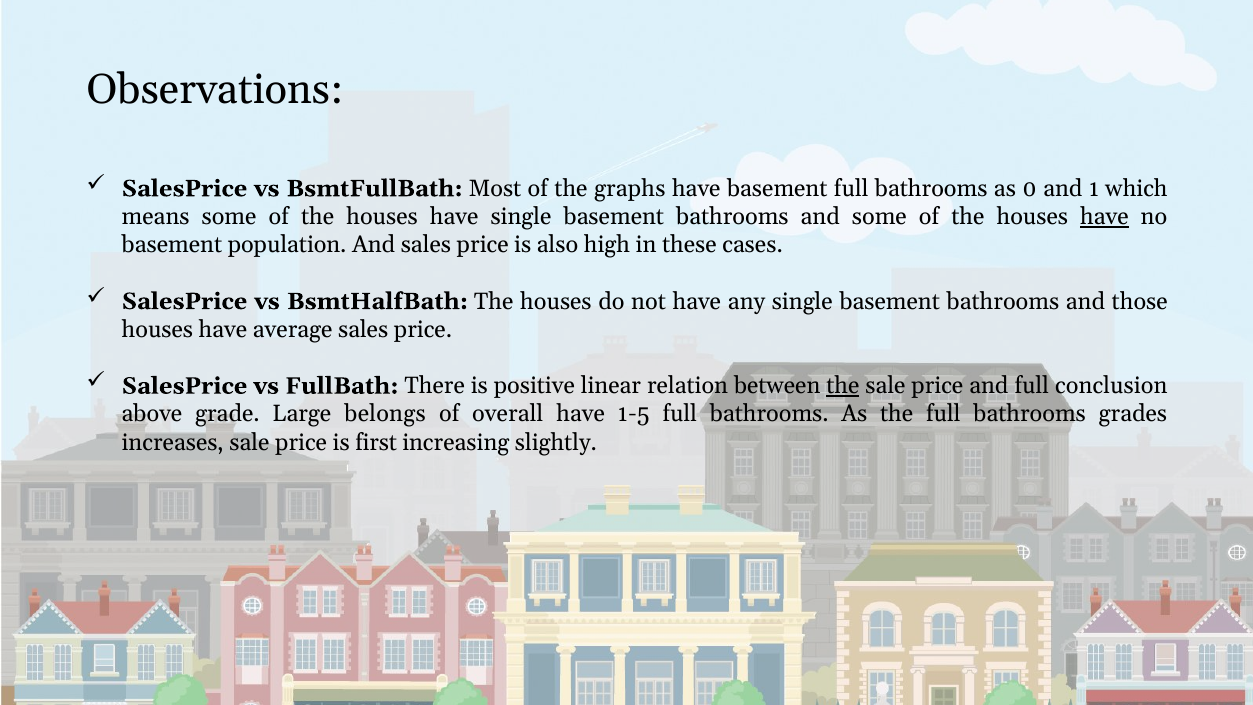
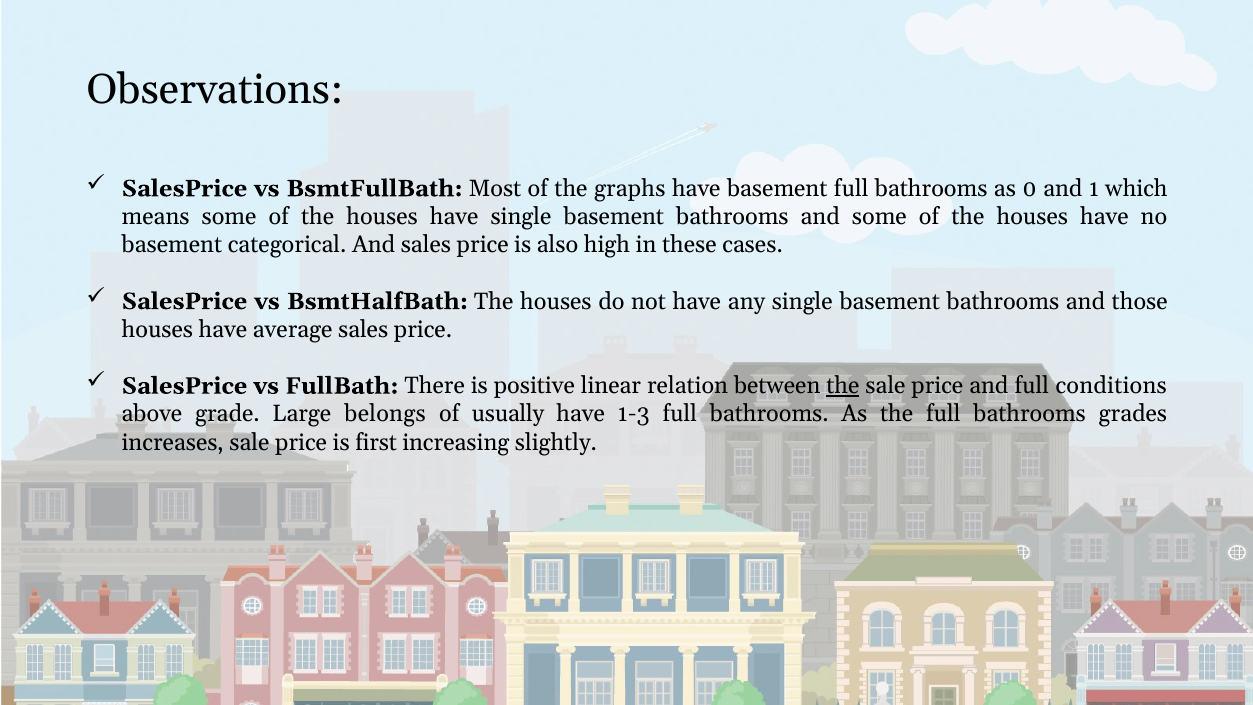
have at (1104, 217) underline: present -> none
population: population -> categorical
conclusion: conclusion -> conditions
overall: overall -> usually
1-5: 1-5 -> 1-3
